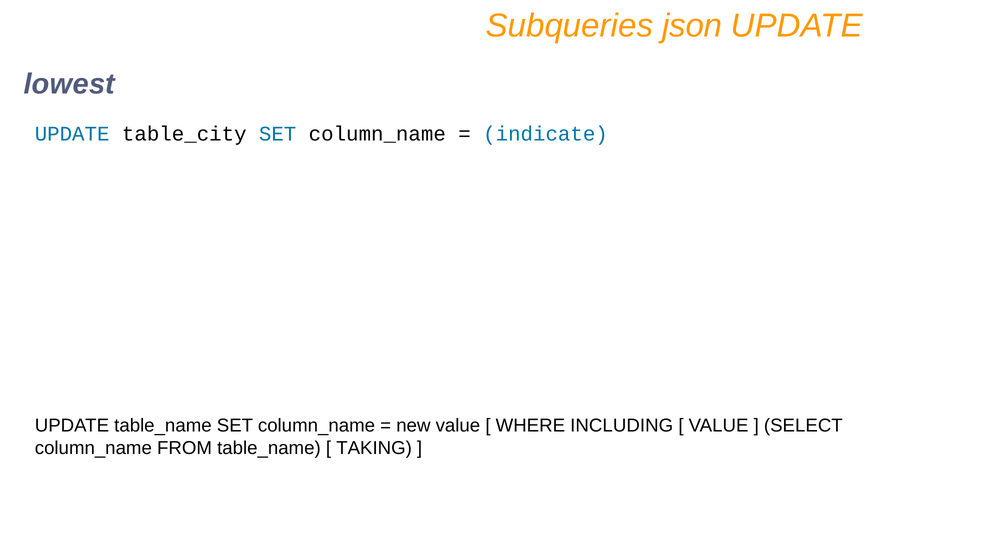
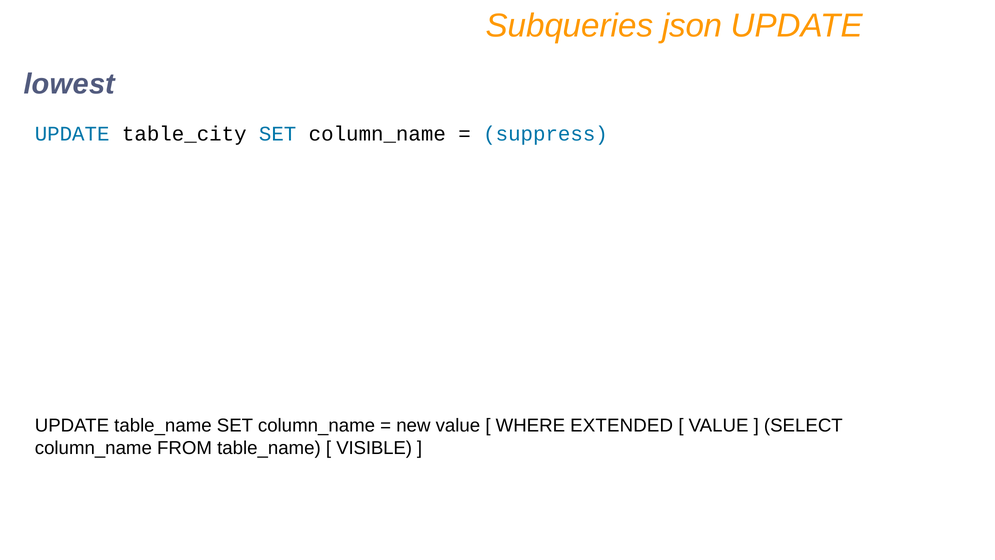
indicate: indicate -> suppress
INCLUDING: INCLUDING -> EXTENDED
TAKING: TAKING -> VISIBLE
